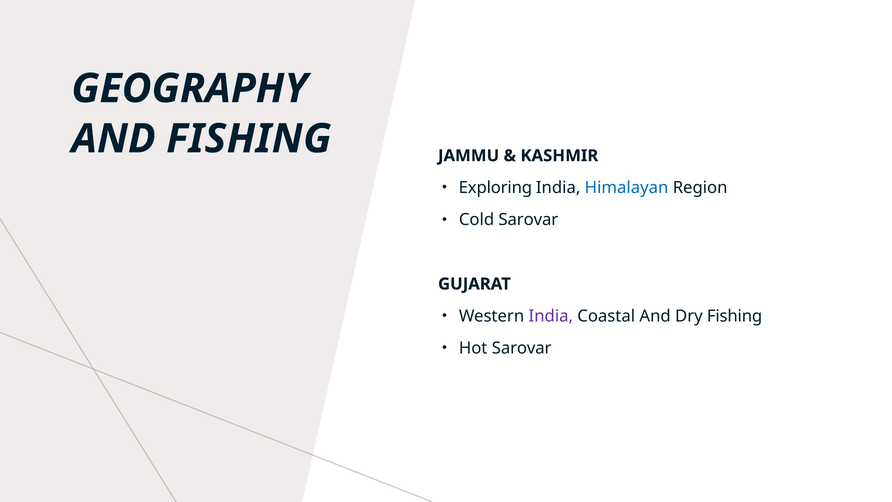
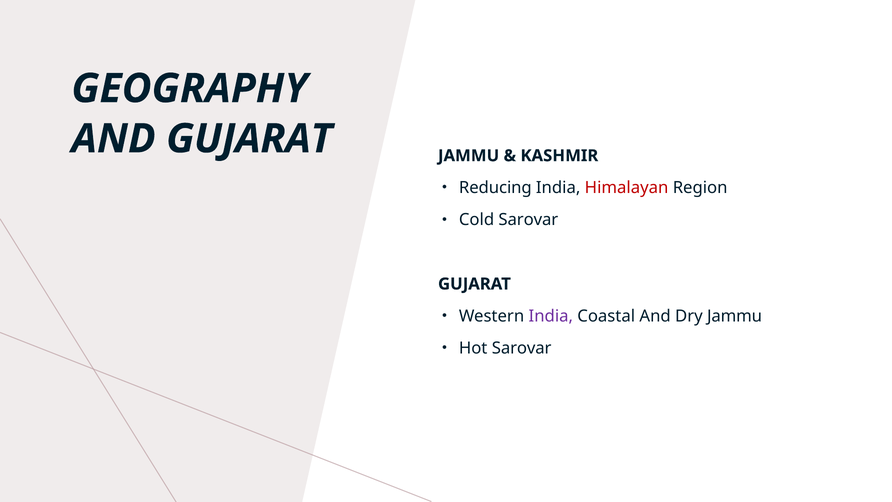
AND FISHING: FISHING -> GUJARAT
Exploring: Exploring -> Reducing
Himalayan colour: blue -> red
Dry Fishing: Fishing -> Jammu
